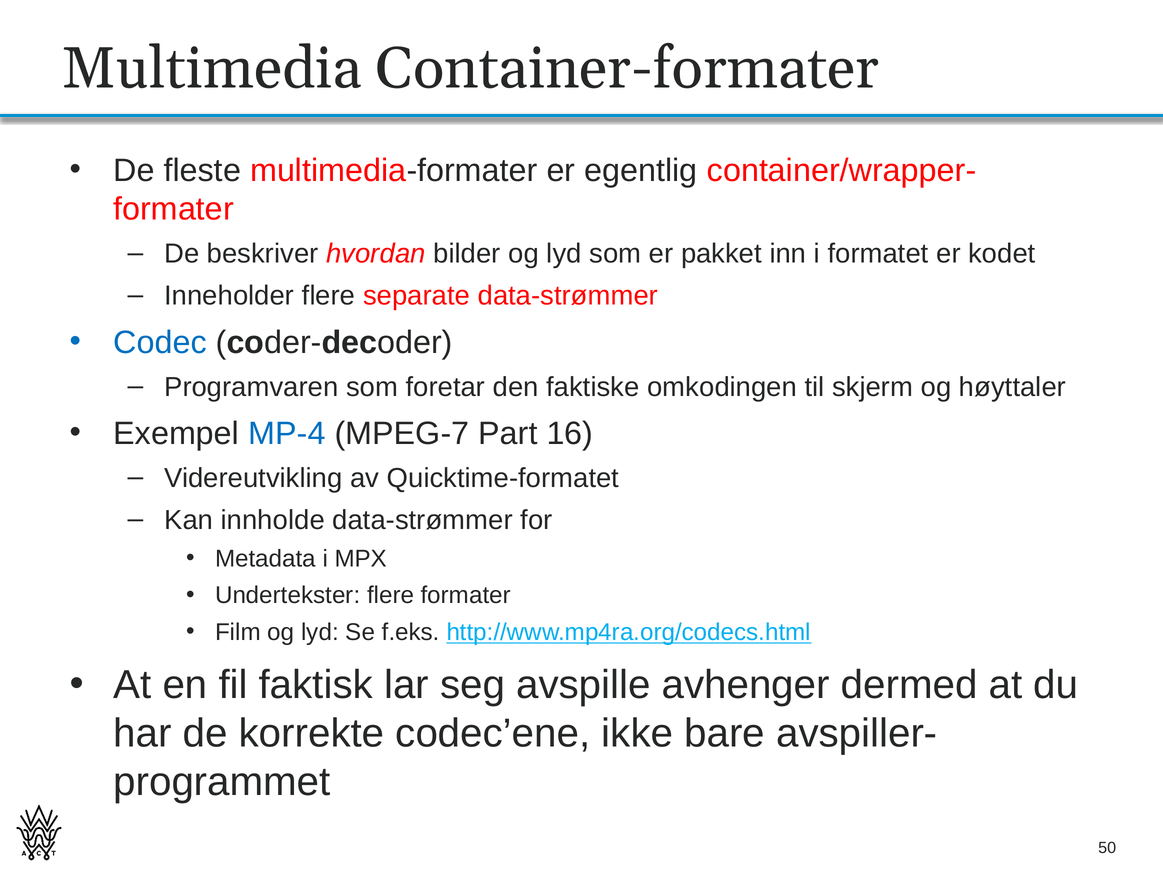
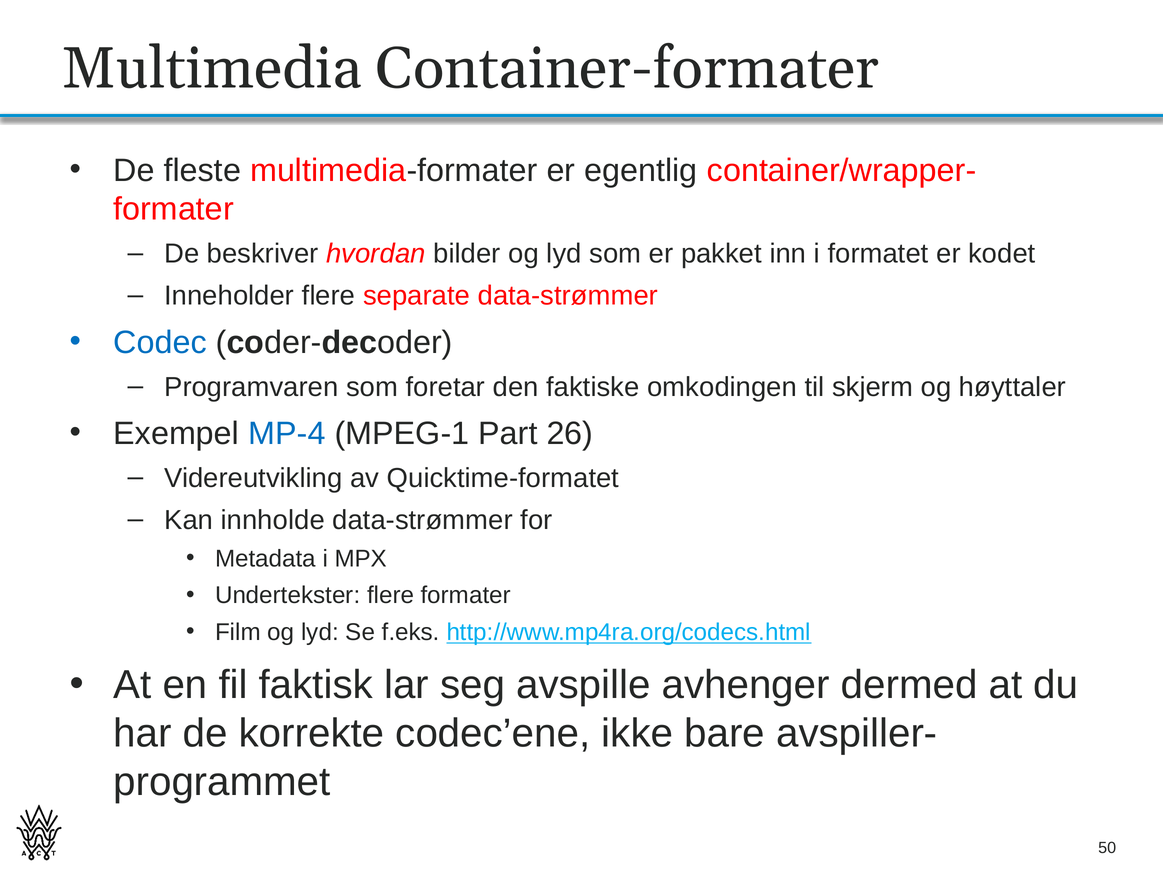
MPEG-7: MPEG-7 -> MPEG-1
16: 16 -> 26
